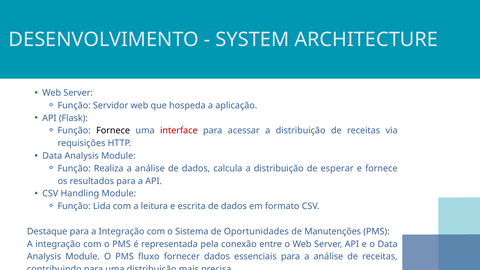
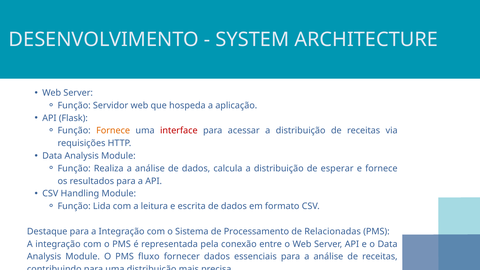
Fornece at (113, 131) colour: black -> orange
Oportunidades: Oportunidades -> Processamento
Manutenções: Manutenções -> Relacionadas
